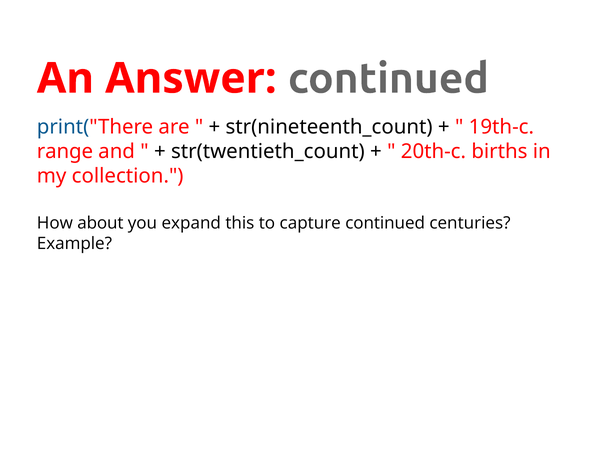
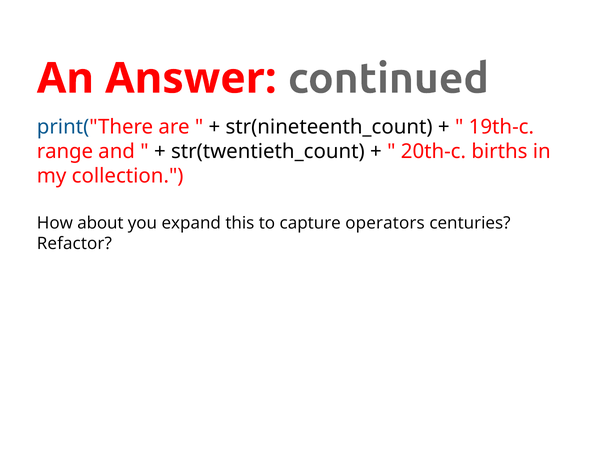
capture continued: continued -> operators
Example: Example -> Refactor
